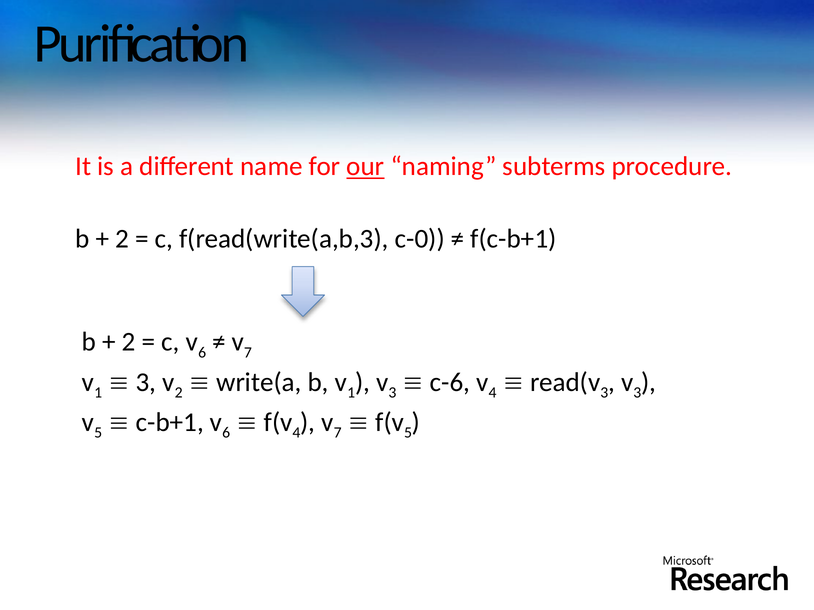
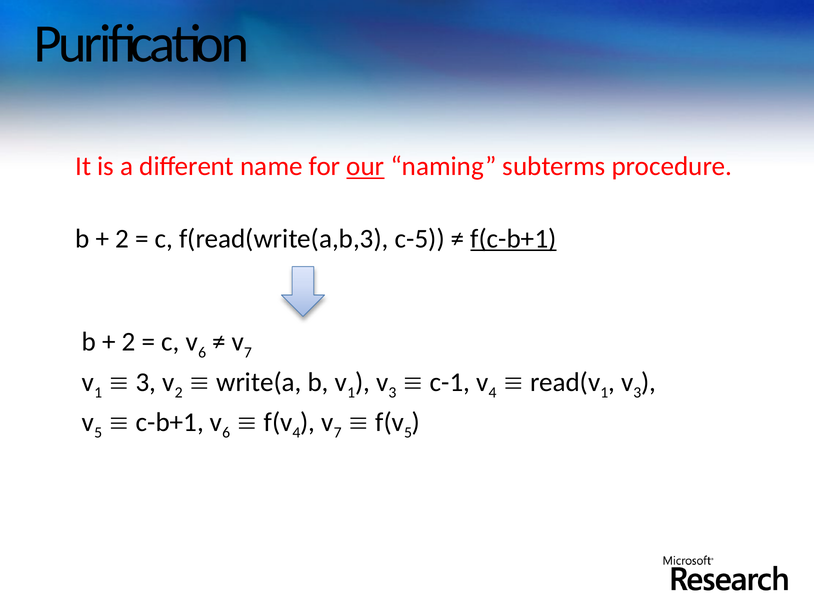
c-0: c-0 -> c-5
f(c-b+1 underline: none -> present
c-6: c-6 -> c-1
3 at (604, 393): 3 -> 1
